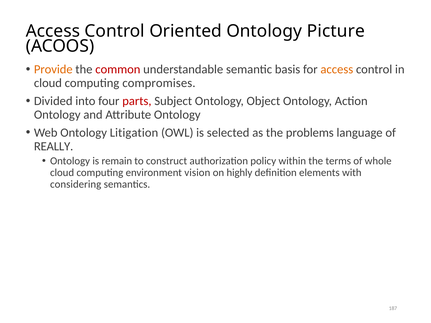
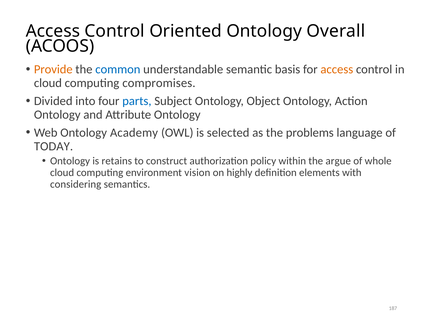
Picture: Picture -> Overall
common colour: red -> blue
parts colour: red -> blue
Litigation: Litigation -> Academy
REALLY: REALLY -> TODAY
remain: remain -> retains
terms: terms -> argue
